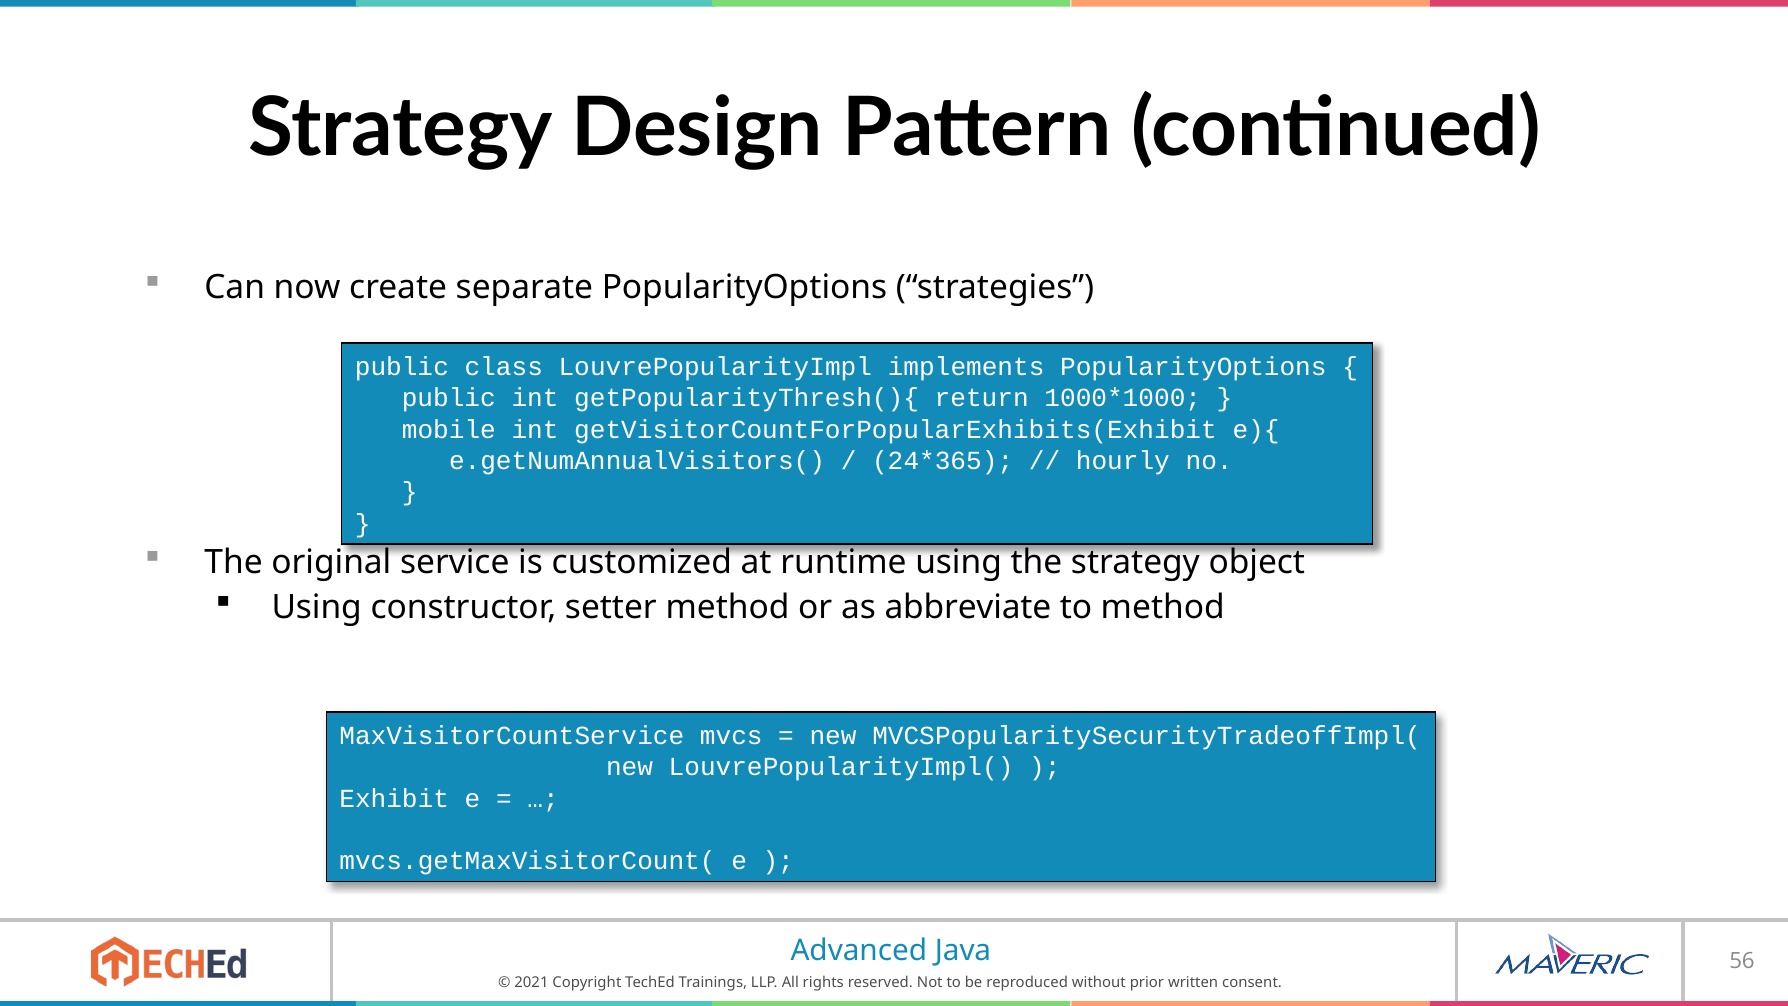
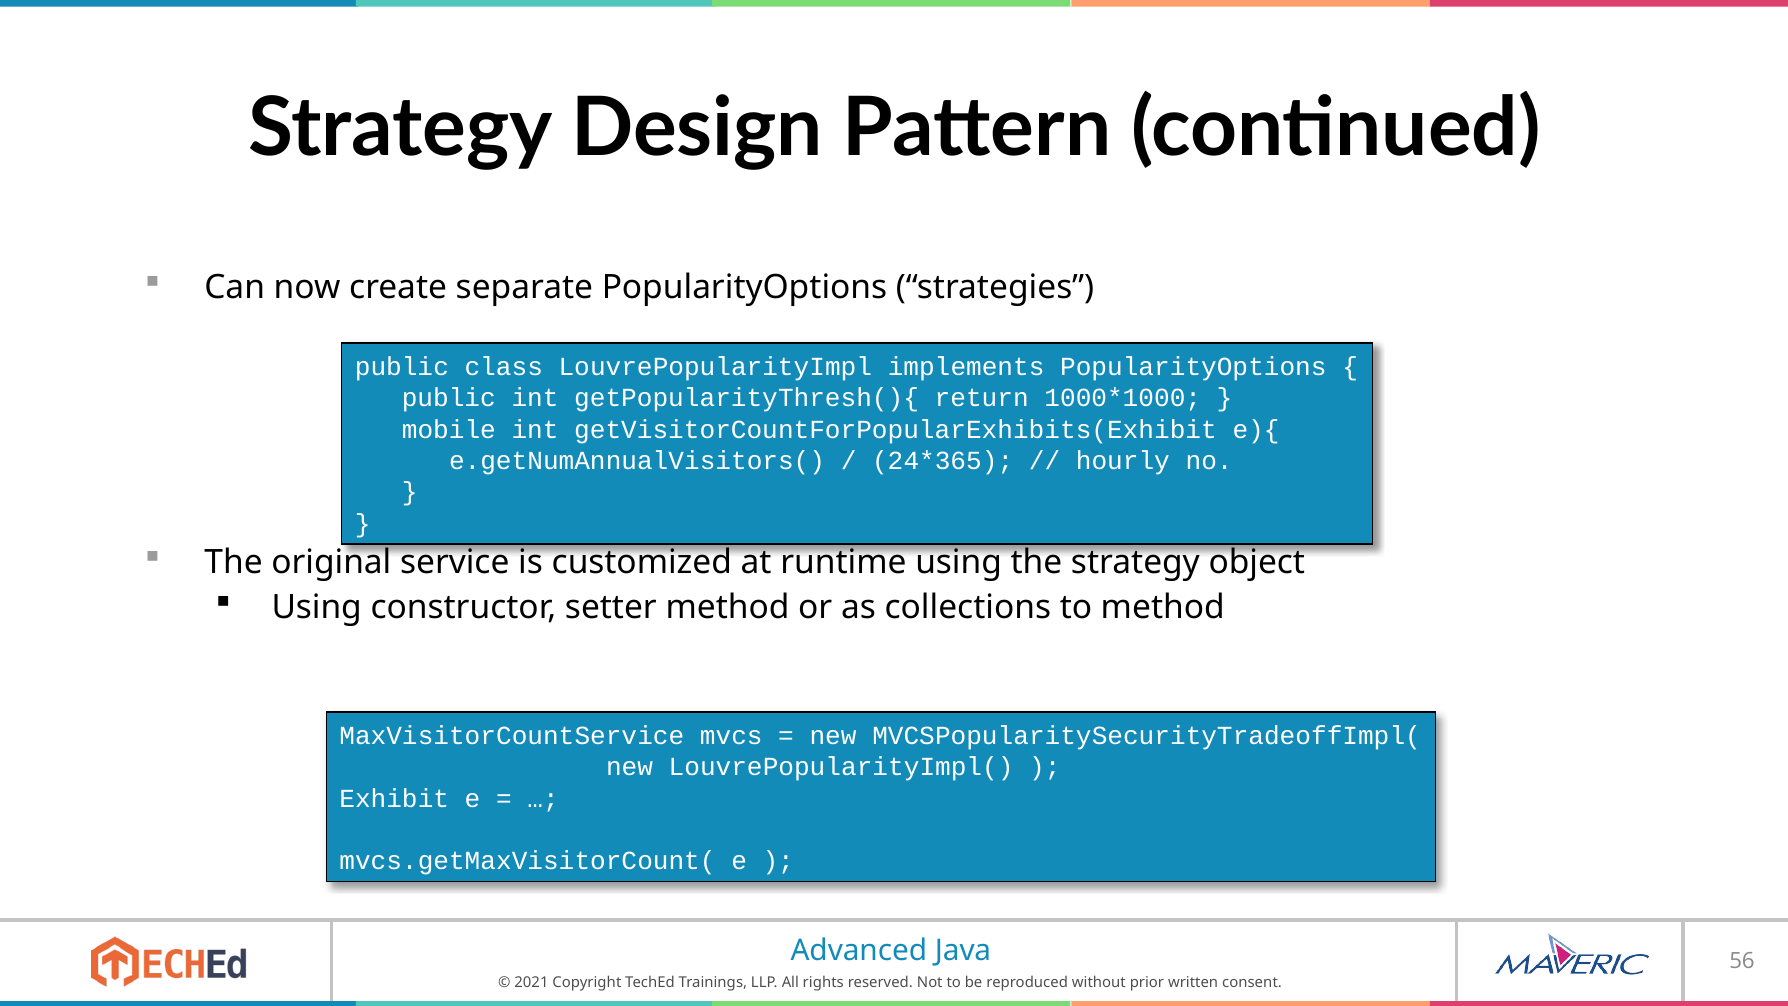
abbreviate: abbreviate -> collections
